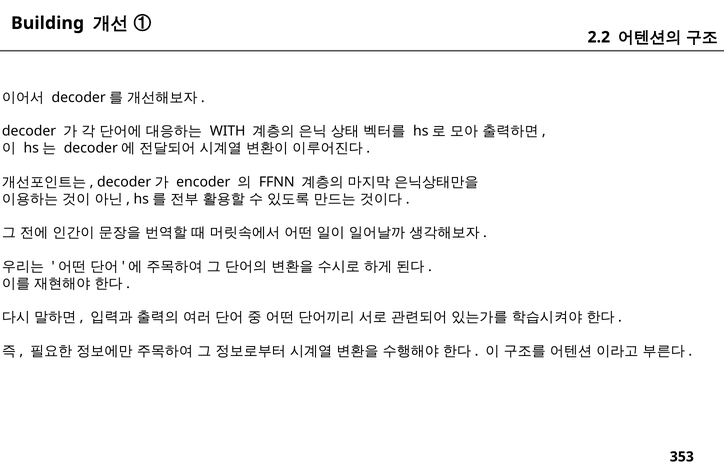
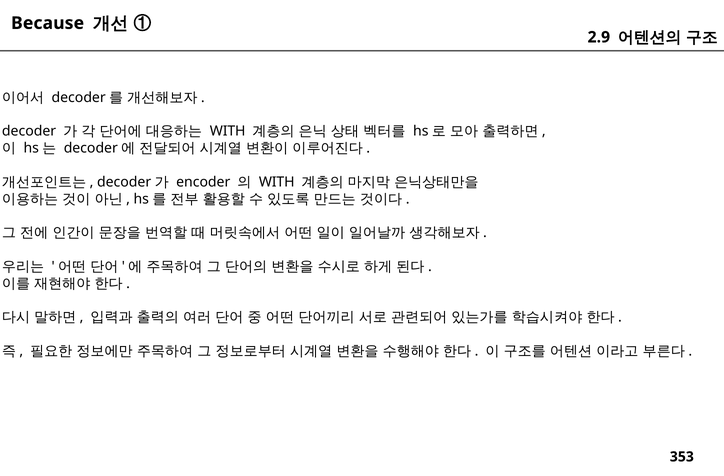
Building: Building -> Because
2.2: 2.2 -> 2.9
FFNN at (277, 182): FFNN -> WITH
